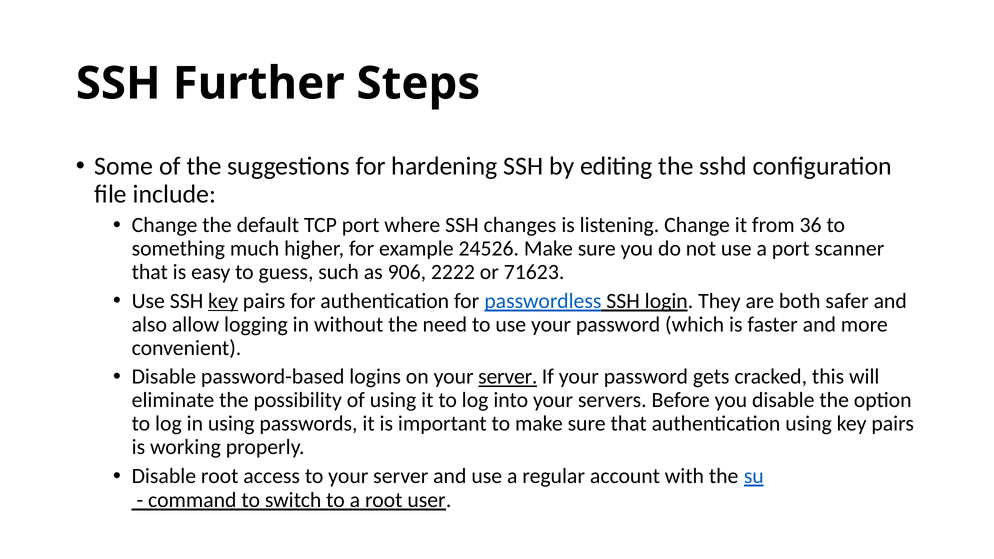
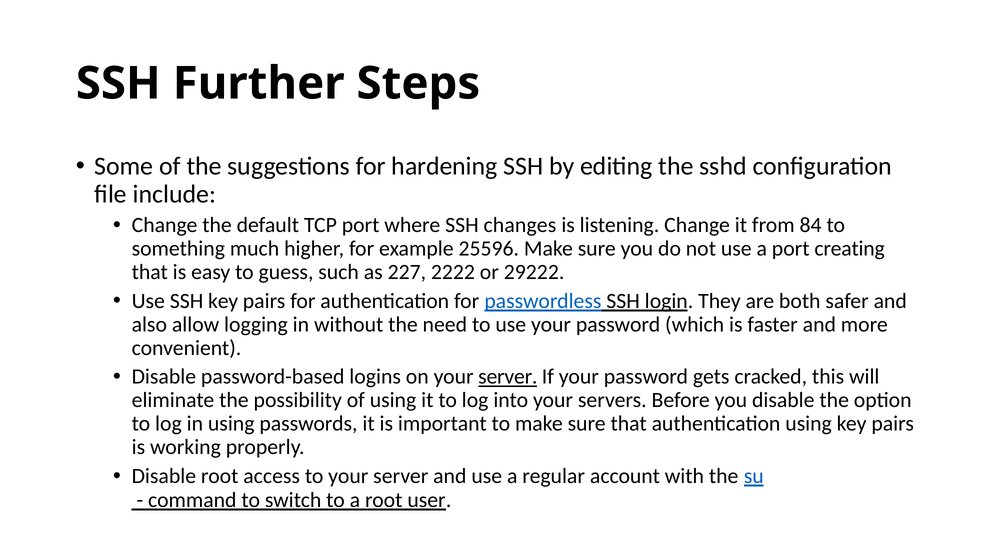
36: 36 -> 84
24526: 24526 -> 25596
scanner: scanner -> creating
906: 906 -> 227
71623: 71623 -> 29222
key at (223, 301) underline: present -> none
